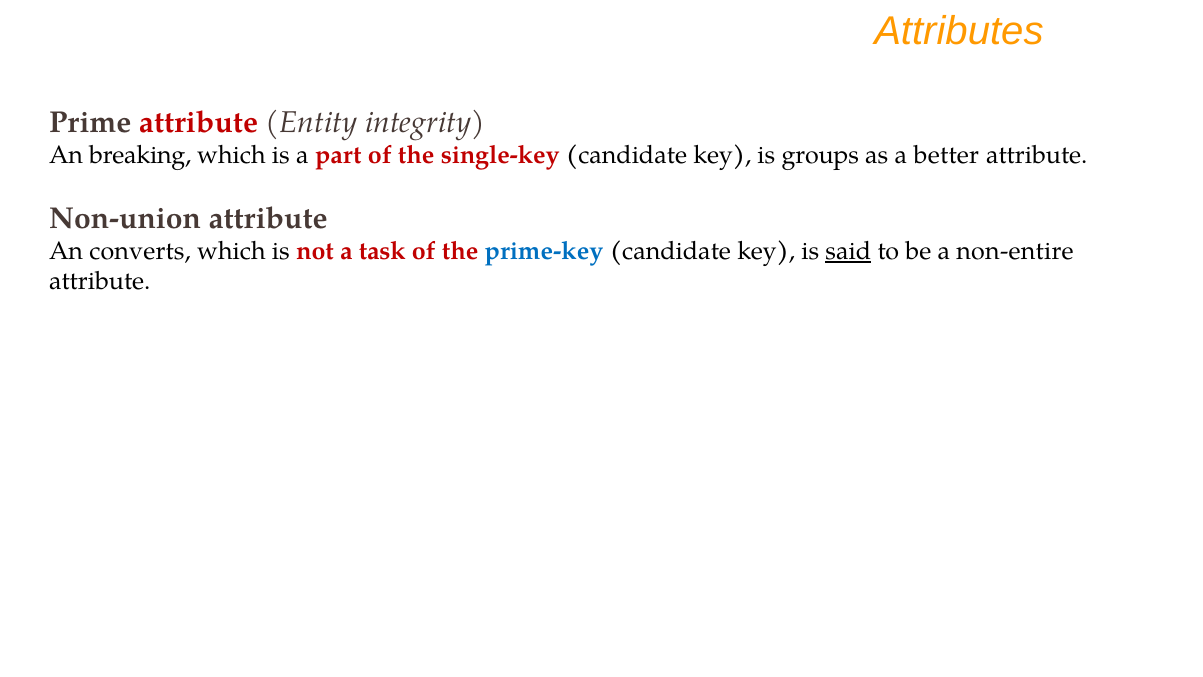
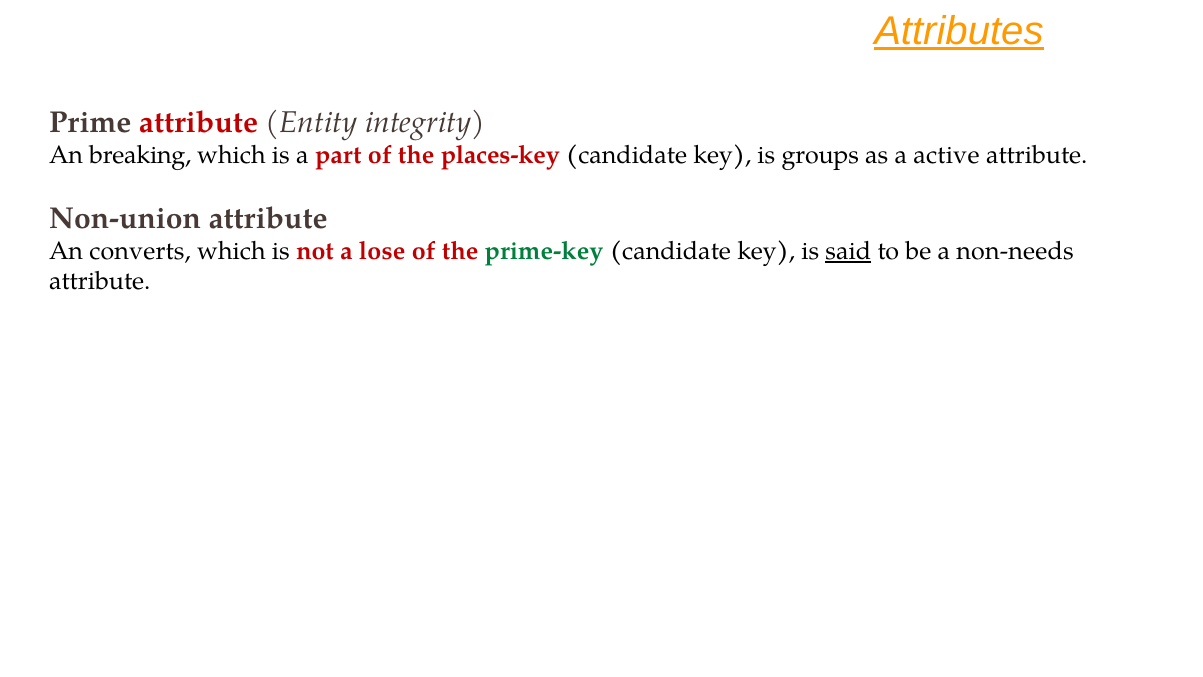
Attributes underline: none -> present
single-key: single-key -> places-key
better: better -> active
task: task -> lose
prime-key colour: blue -> green
non-entire: non-entire -> non-needs
